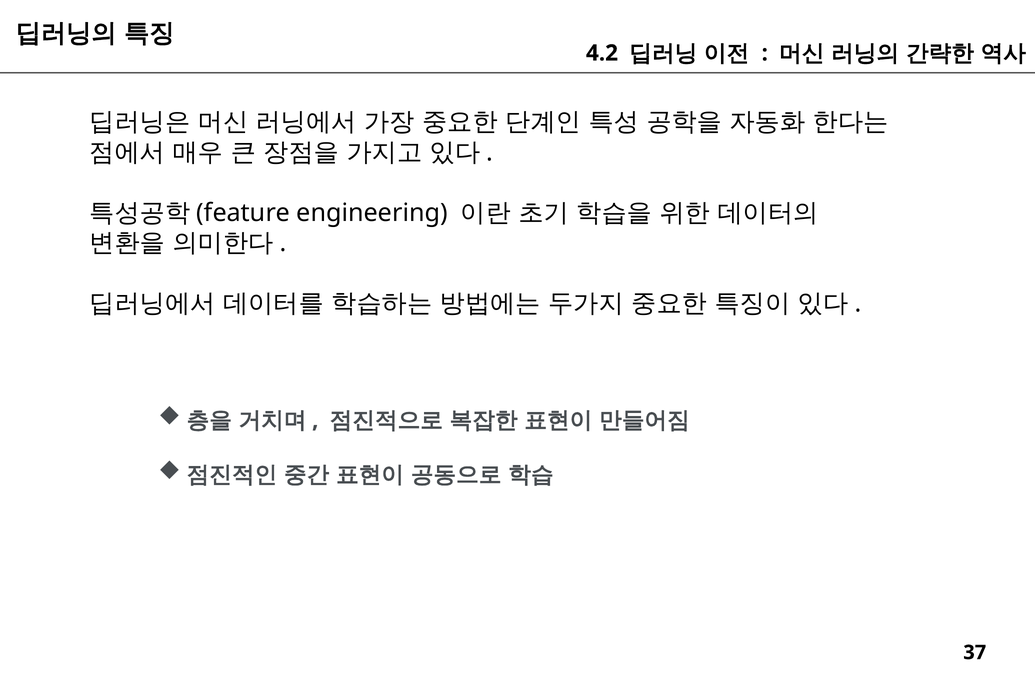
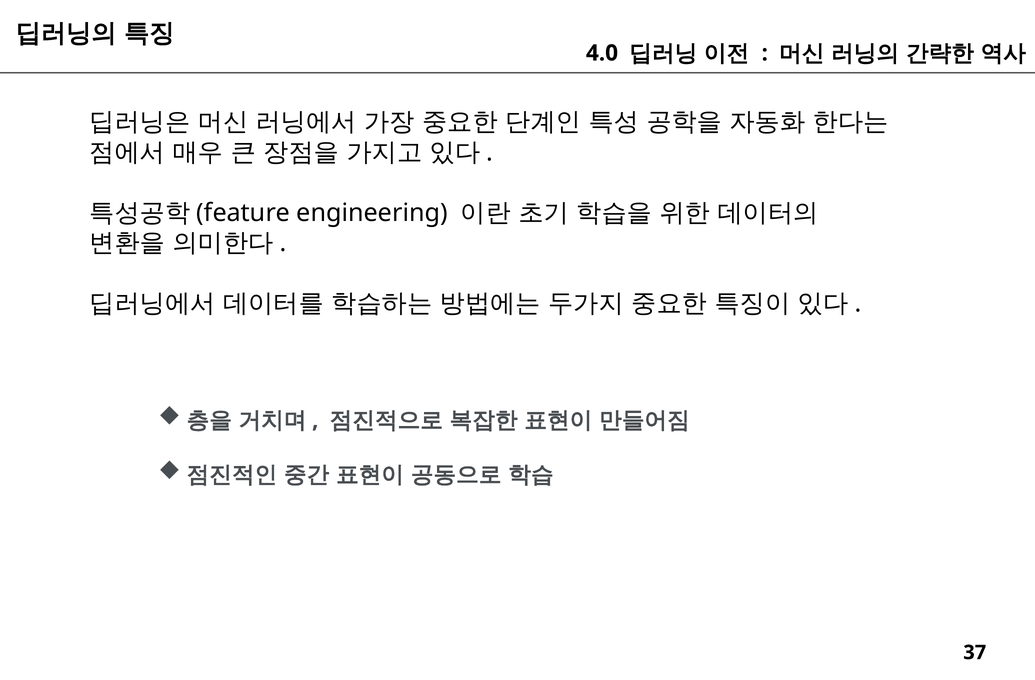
4.2: 4.2 -> 4.0
